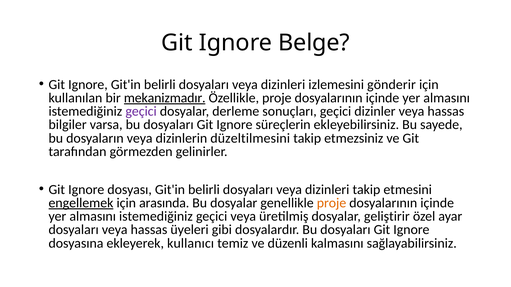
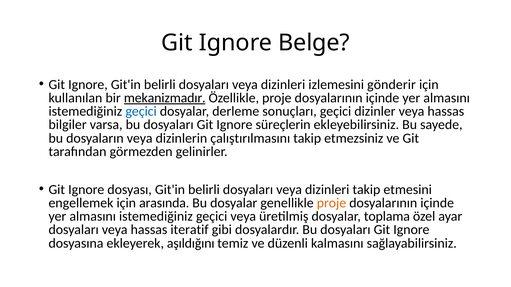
geçici at (141, 112) colour: purple -> blue
düzeltilmesini: düzeltilmesini -> çalıştırılmasını
engellemek underline: present -> none
geliştirir: geliştirir -> toplama
üyeleri: üyeleri -> iteratif
kullanıcı: kullanıcı -> aşıldığını
